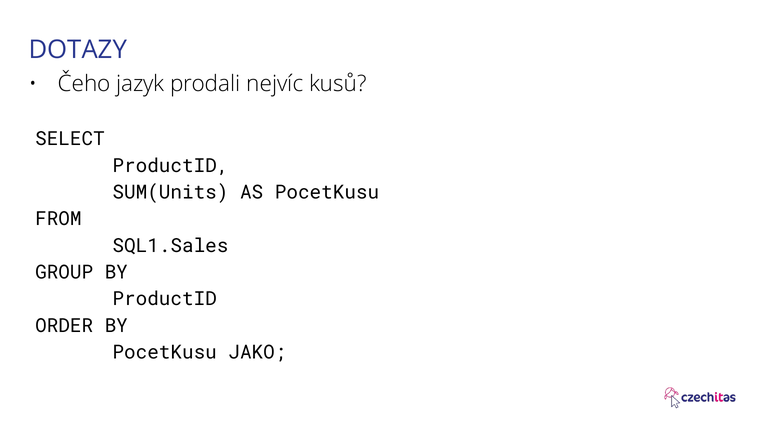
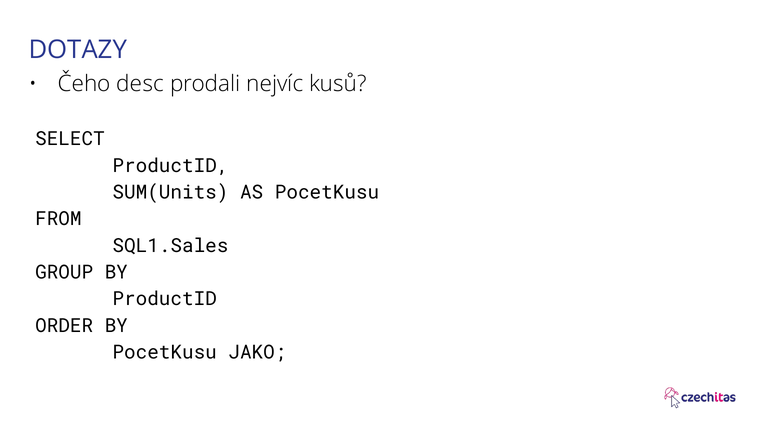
jazyk: jazyk -> desc
